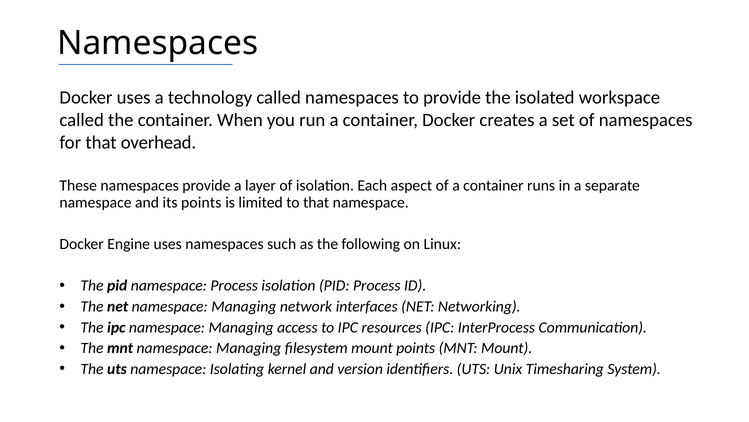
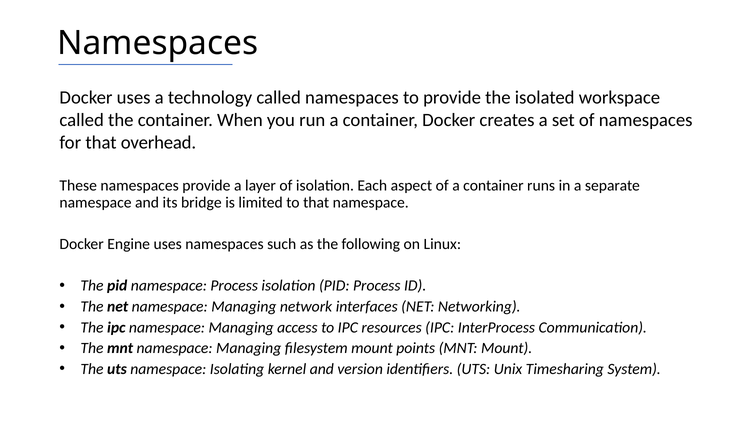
its points: points -> bridge
